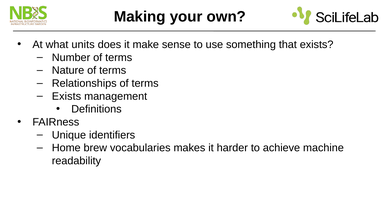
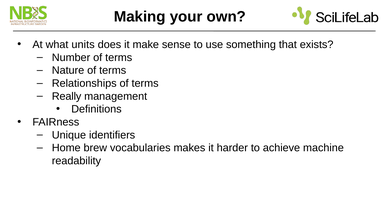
Exists at (66, 96): Exists -> Really
